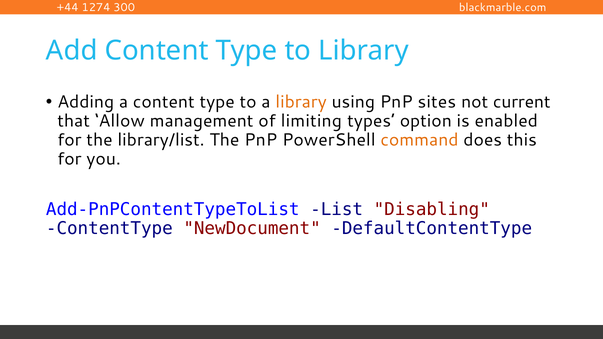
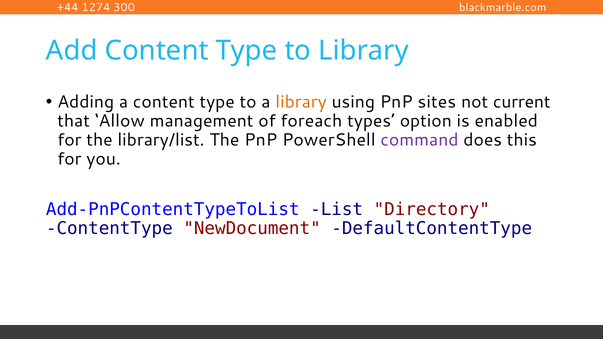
limiting: limiting -> foreach
command colour: orange -> purple
Disabling: Disabling -> Directory
